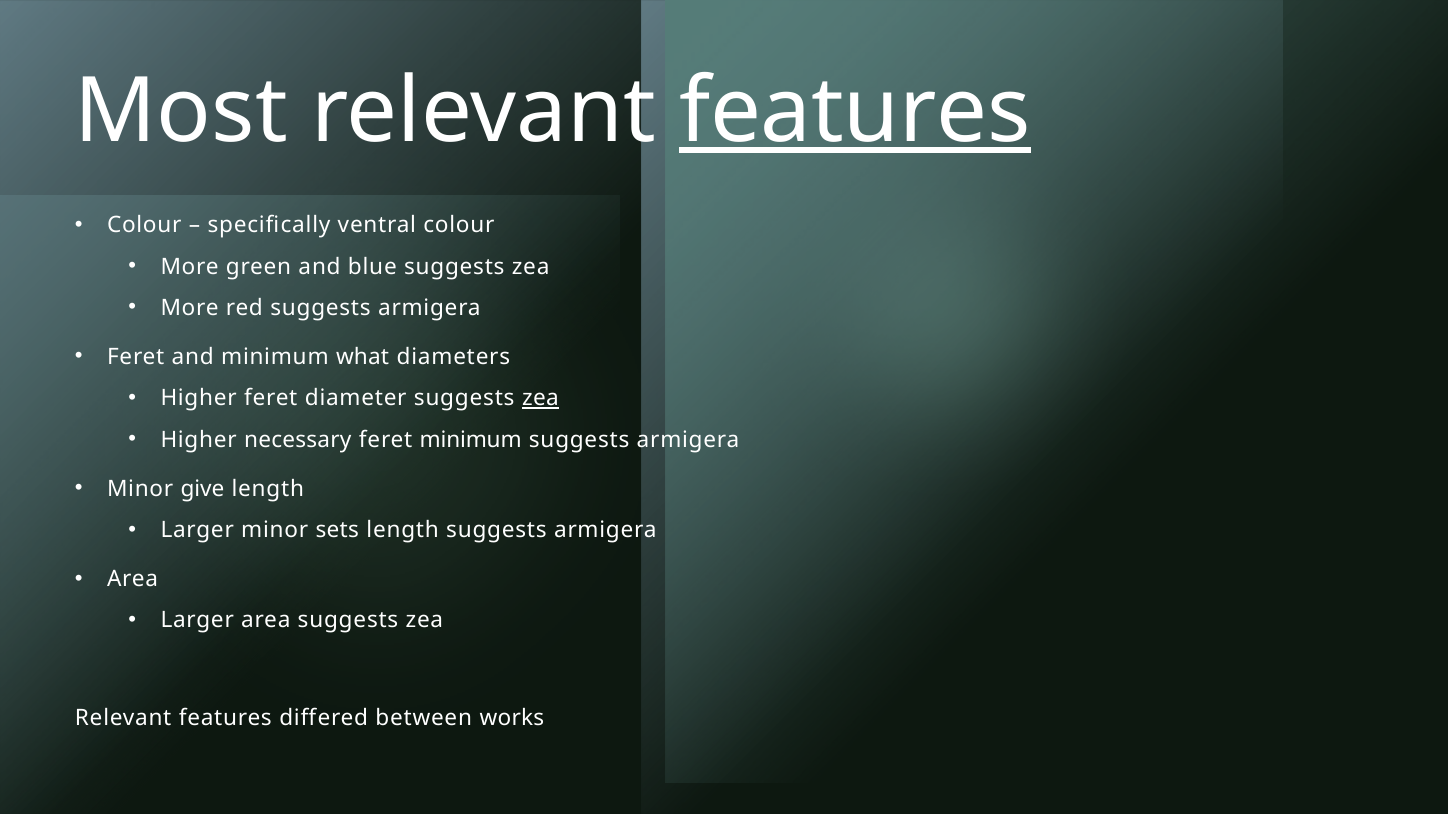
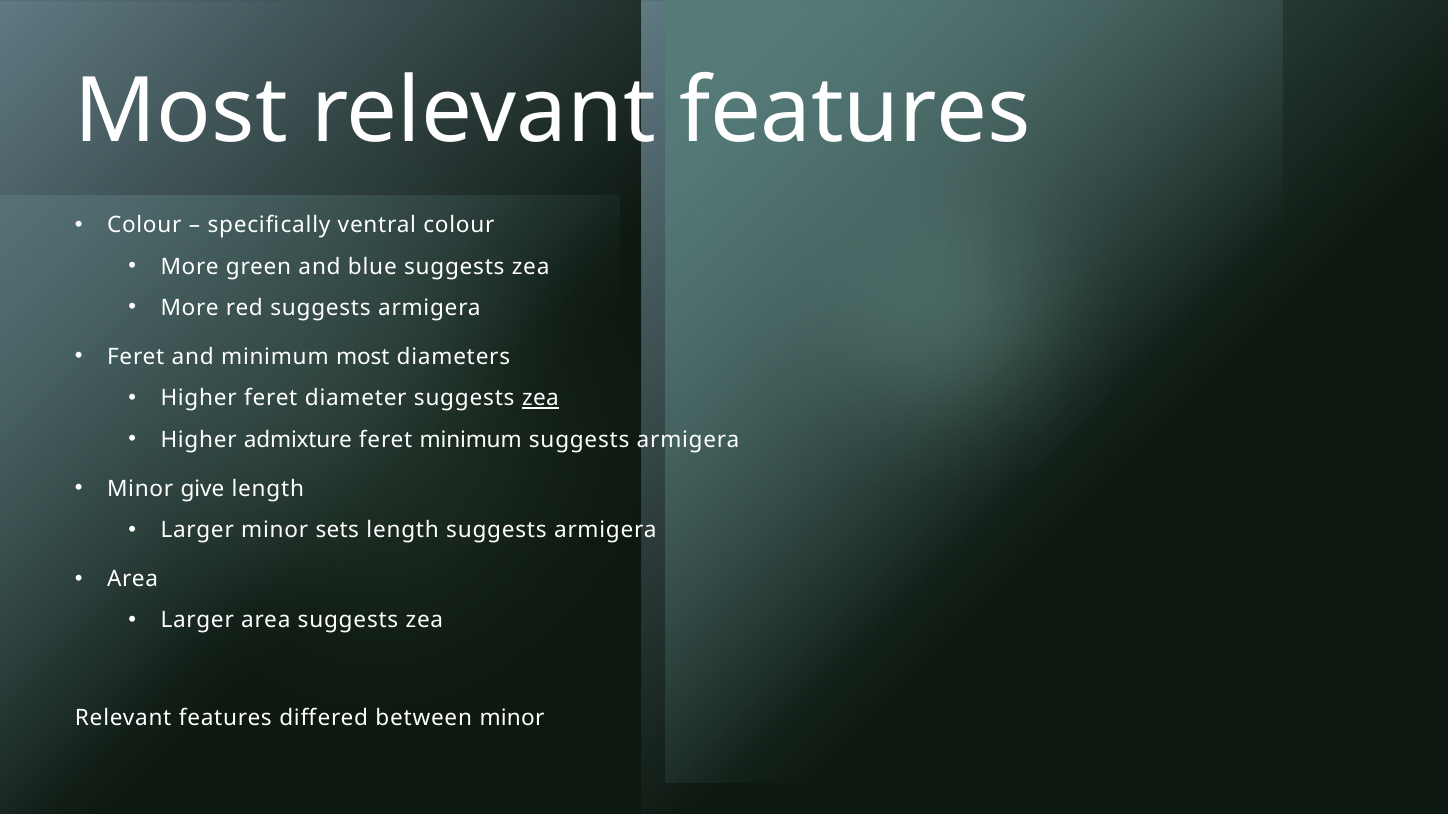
features at (855, 111) underline: present -> none
minimum what: what -> most
necessary: necessary -> admixture
between works: works -> minor
